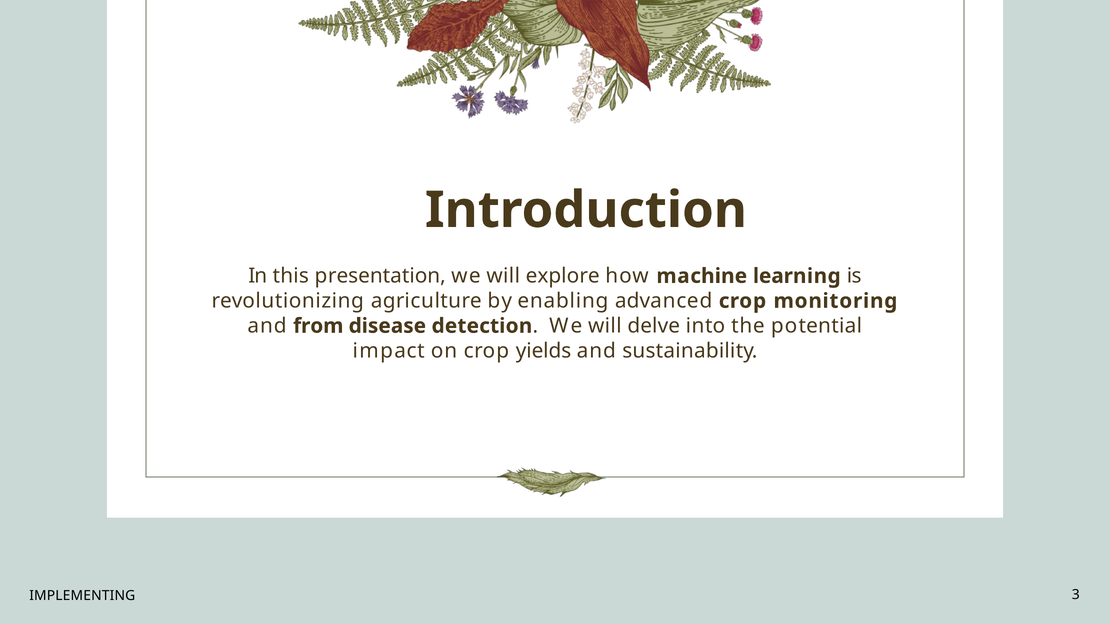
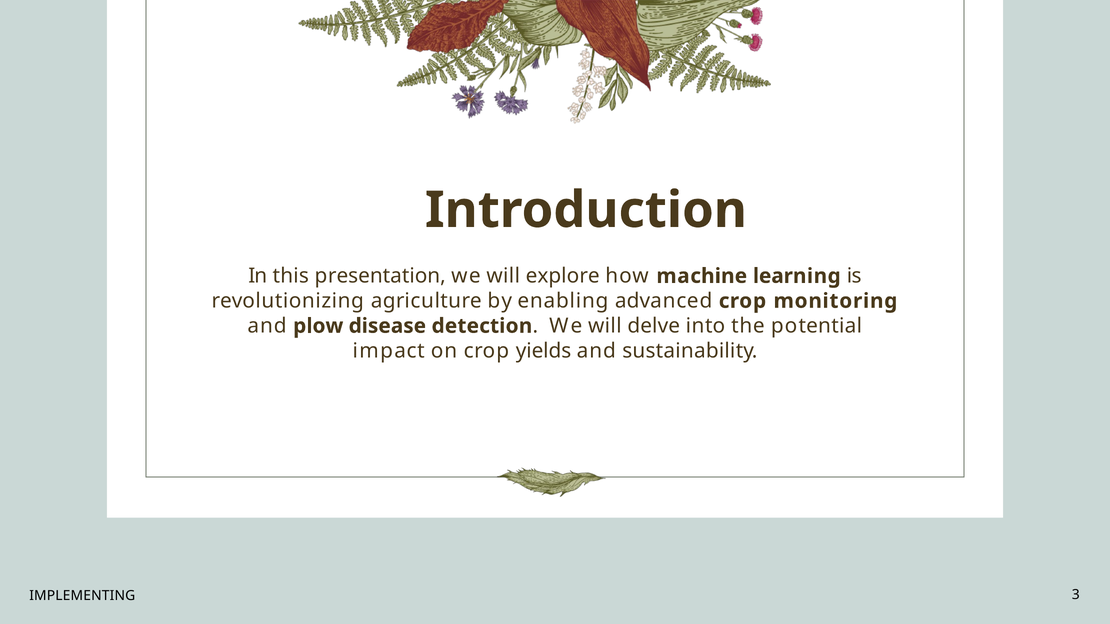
from: from -> plow
